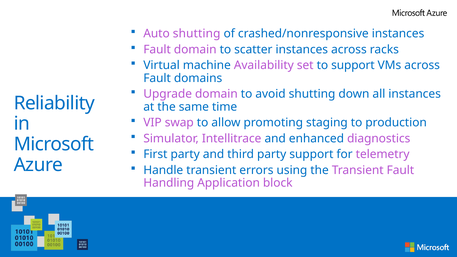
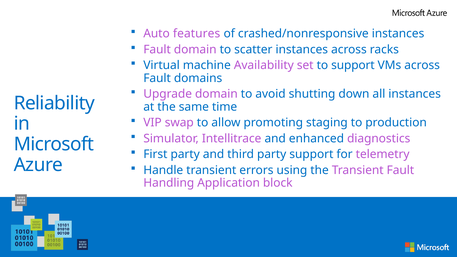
Auto shutting: shutting -> features
